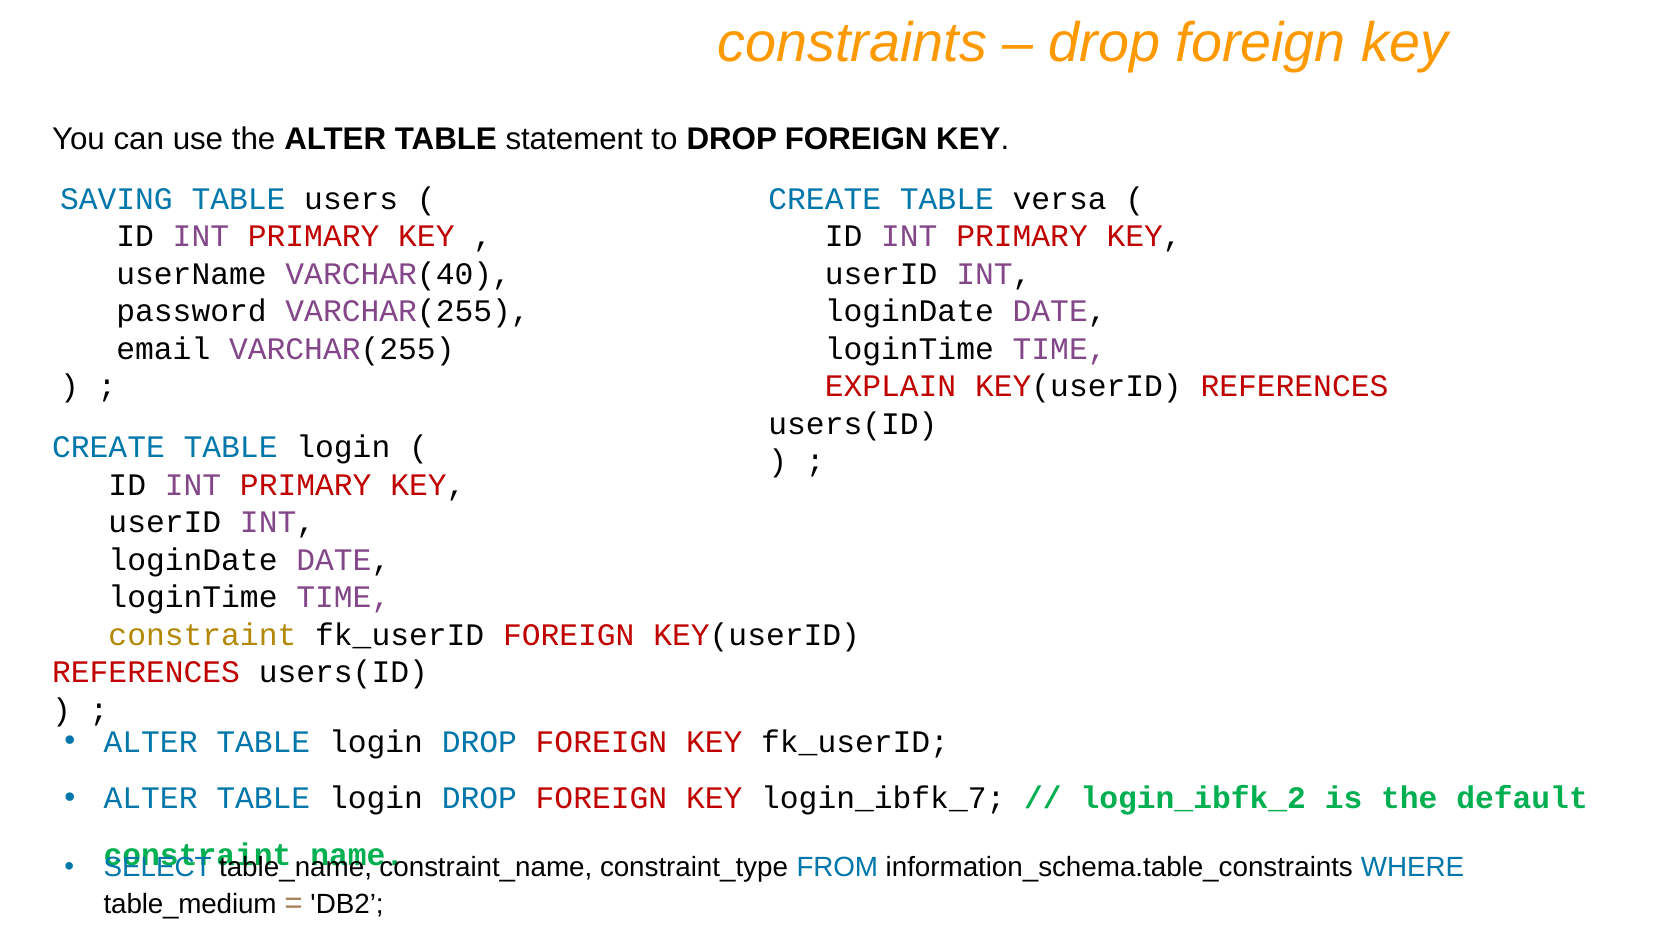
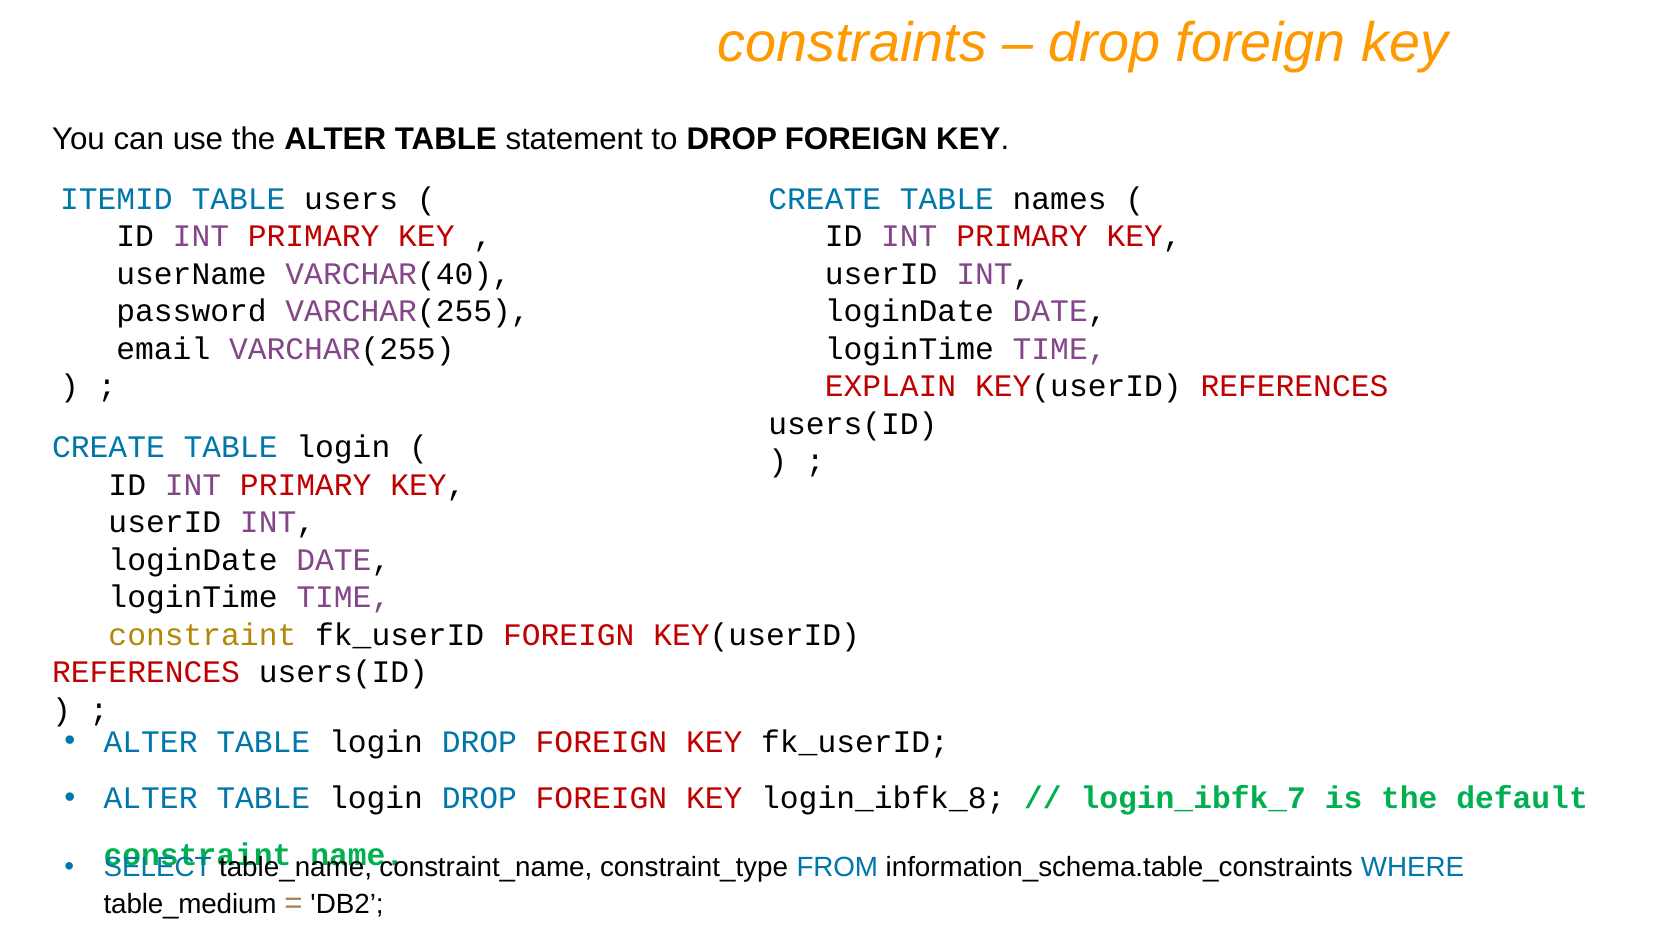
SAVING: SAVING -> ITEMID
versa: versa -> names
login_ibfk_7: login_ibfk_7 -> login_ibfk_8
login_ibfk_2: login_ibfk_2 -> login_ibfk_7
